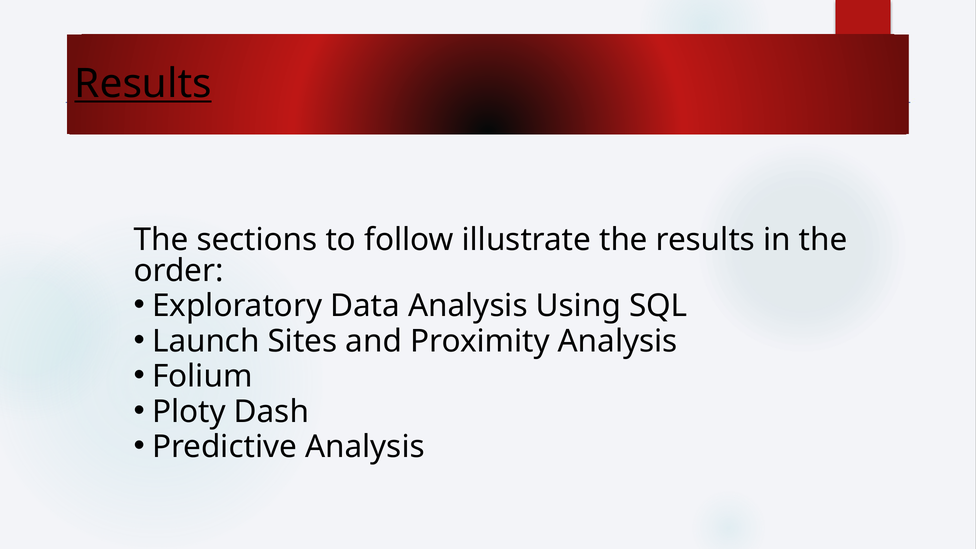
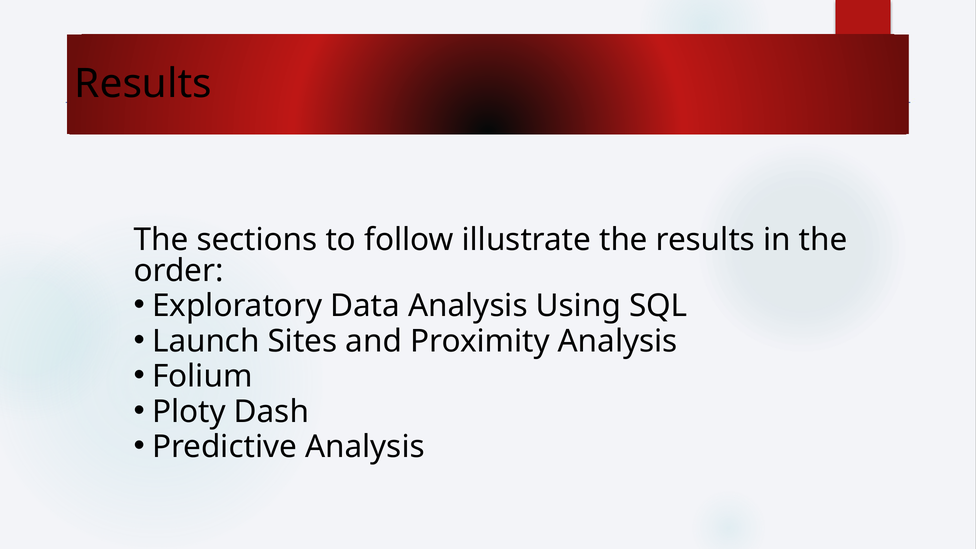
Results at (143, 84) underline: present -> none
